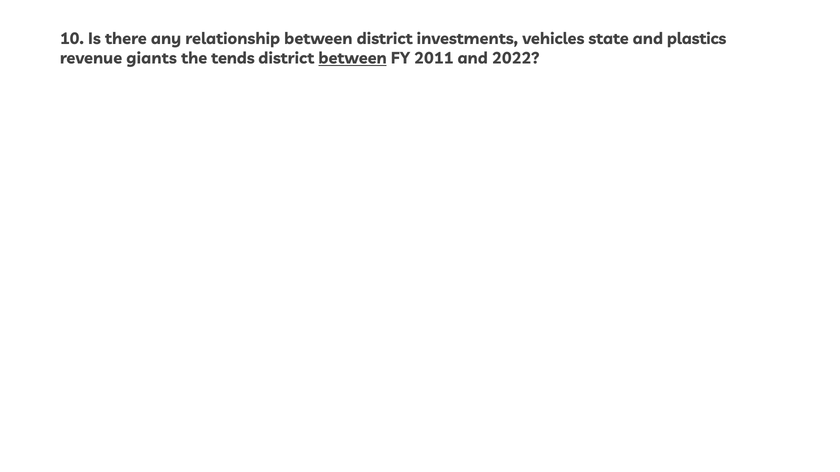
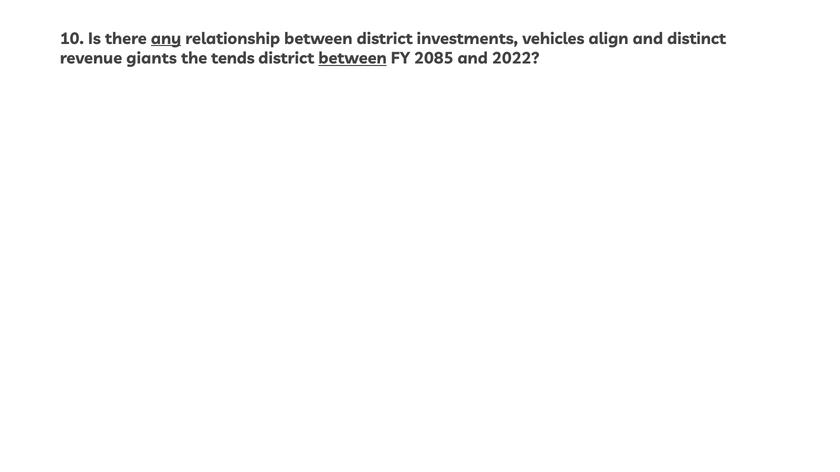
any underline: none -> present
state: state -> align
plastics: plastics -> distinct
2011: 2011 -> 2085
